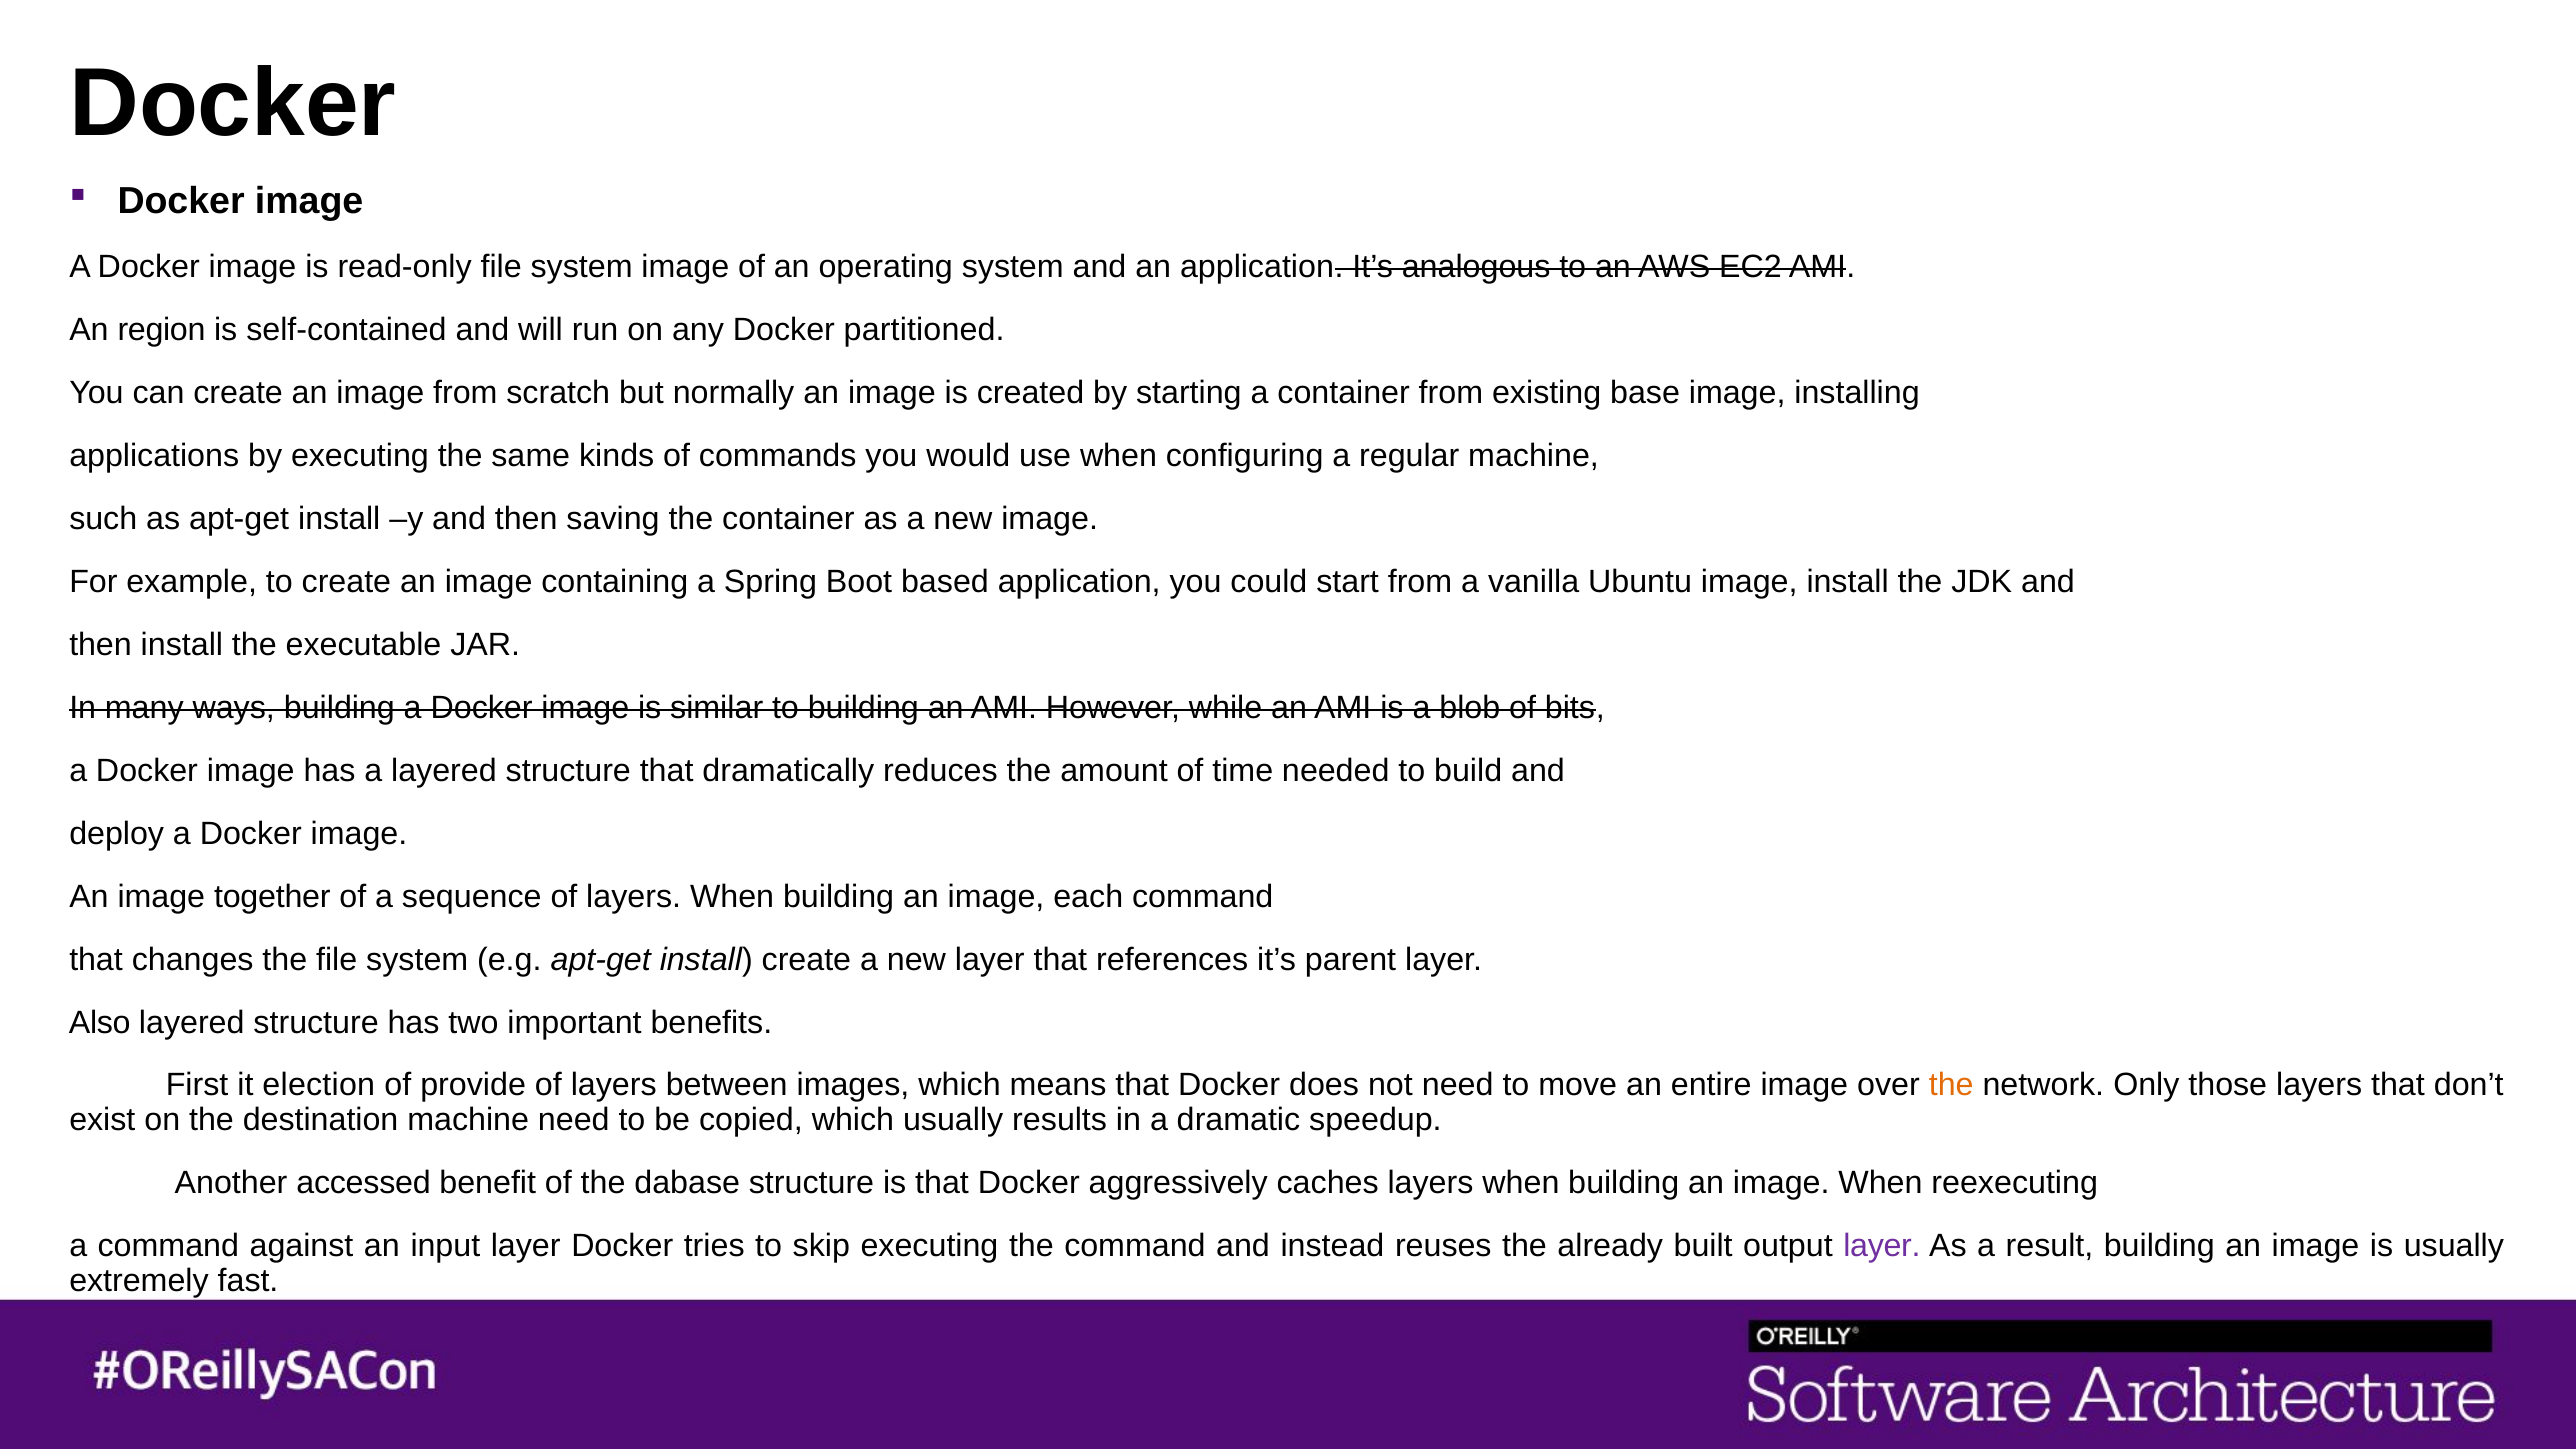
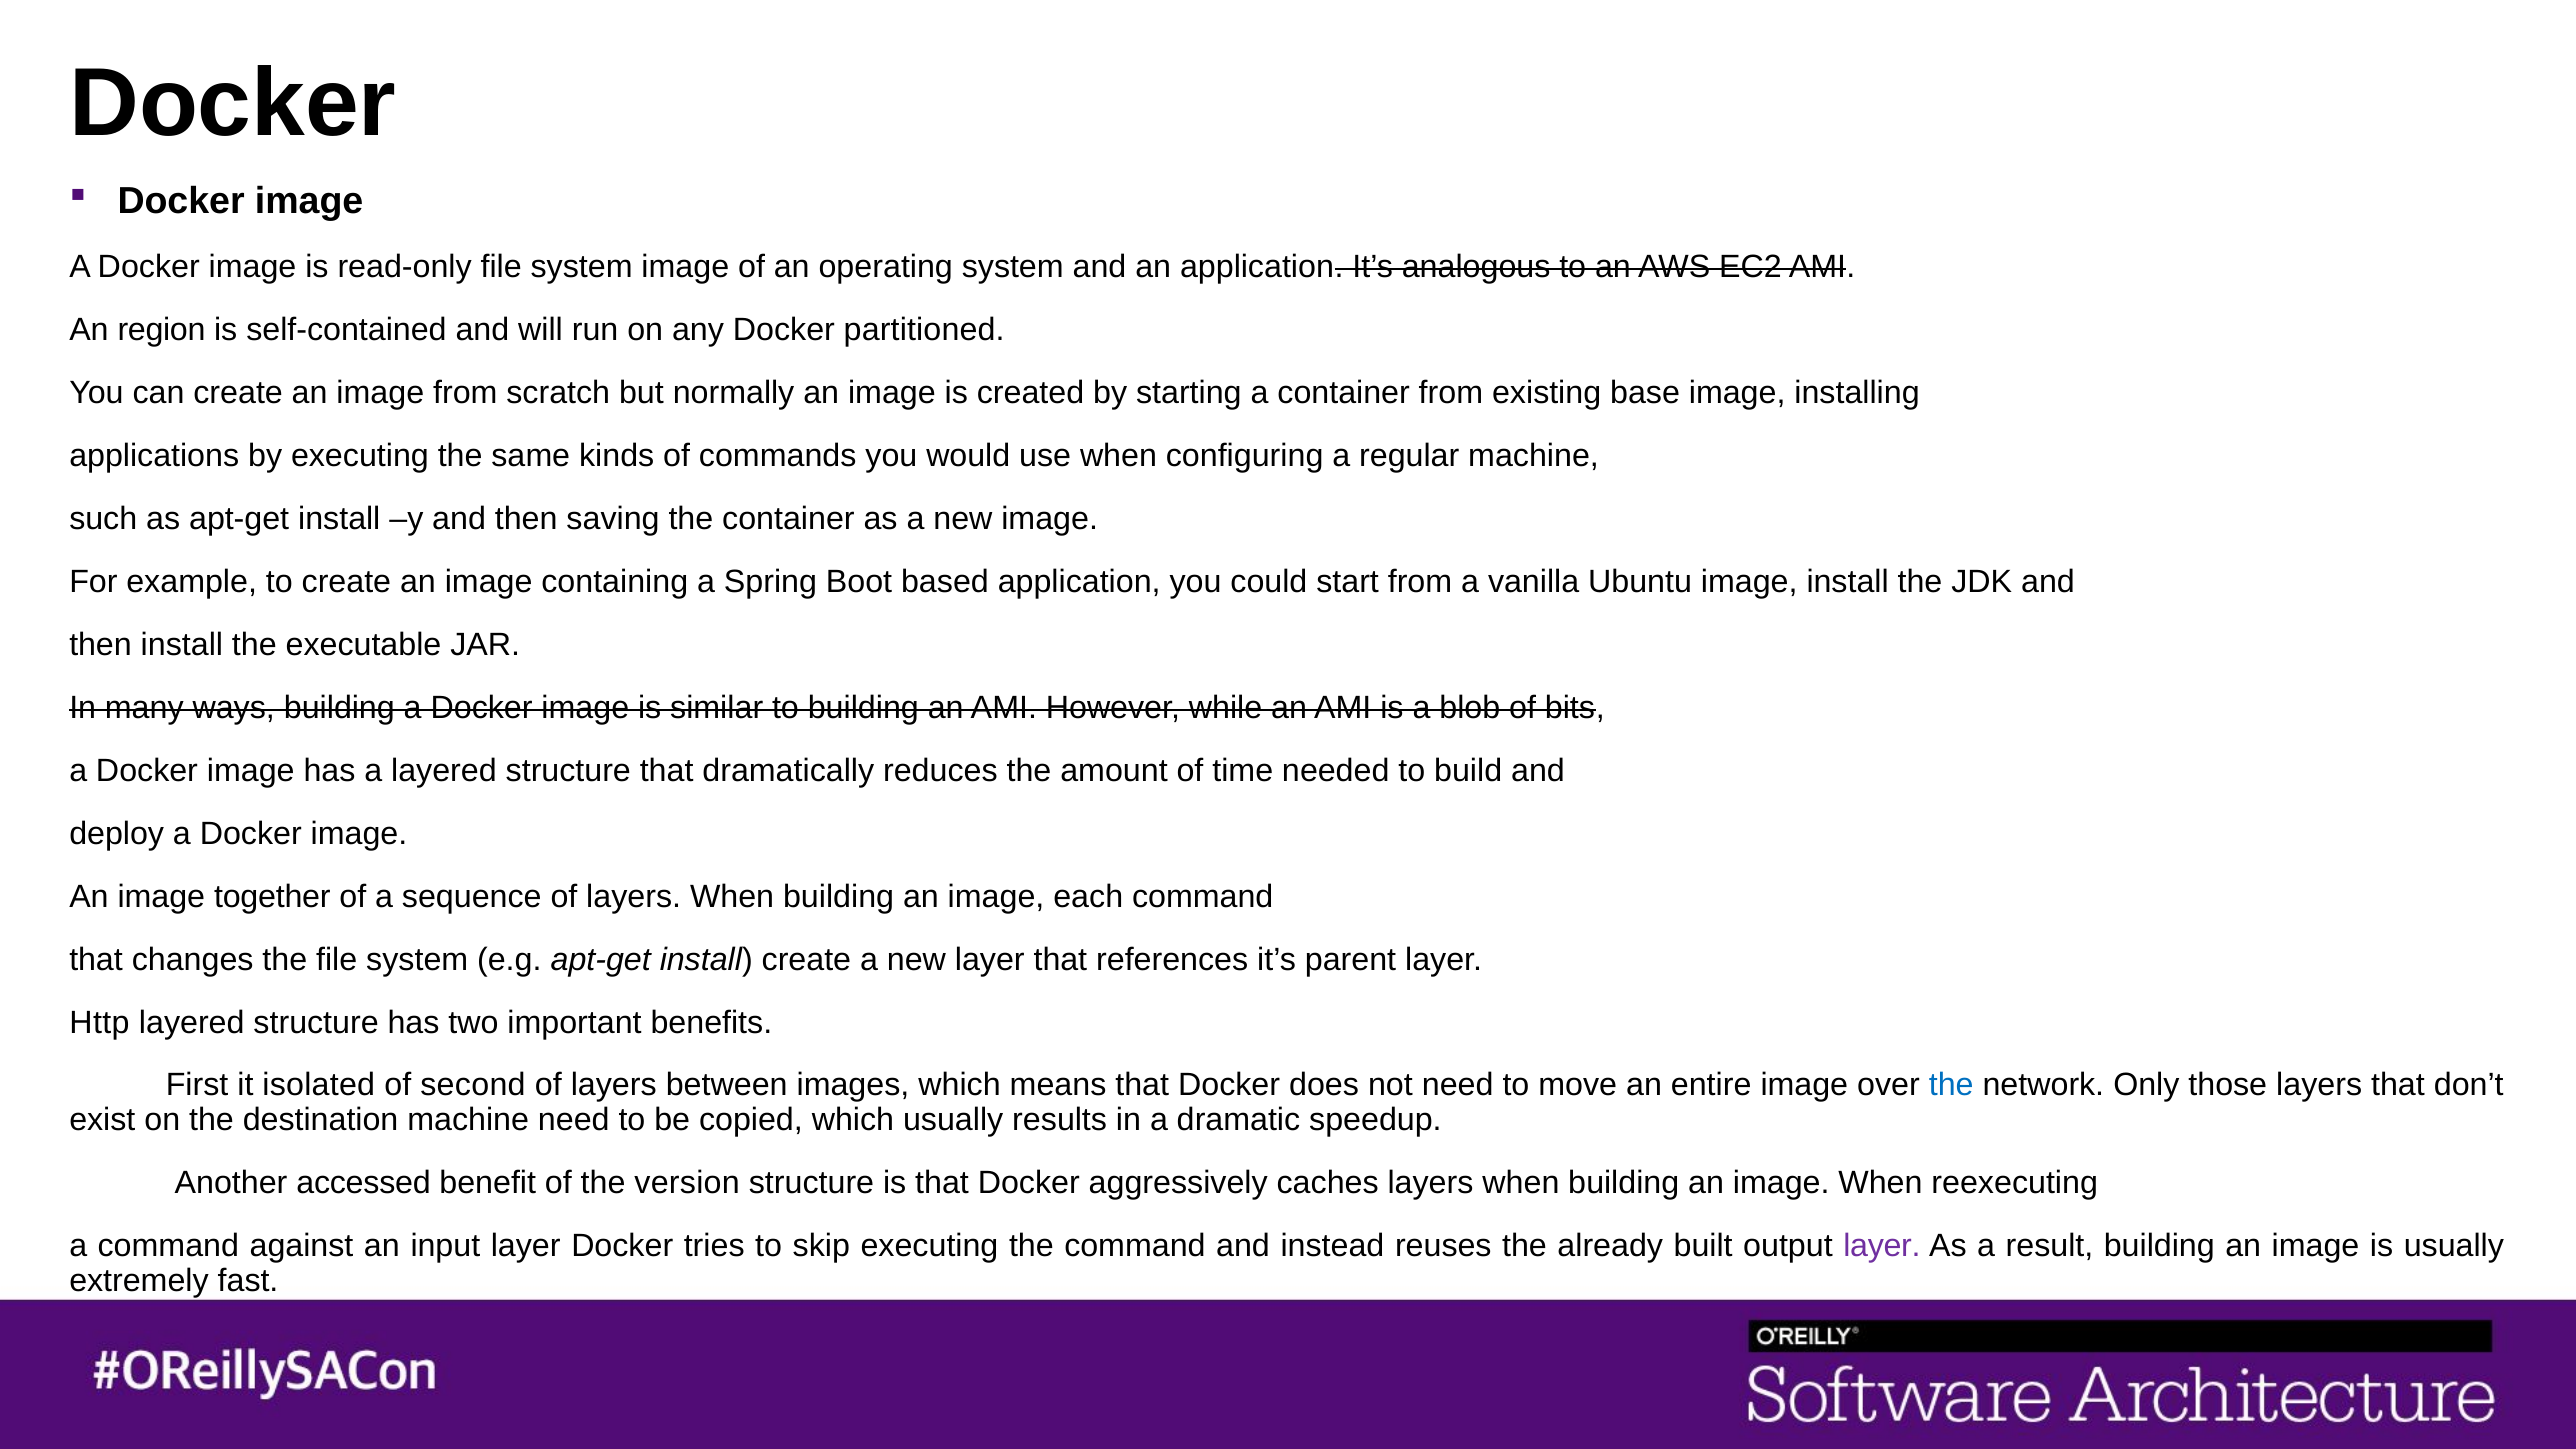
Also: Also -> Http
election: election -> isolated
provide: provide -> second
the at (1951, 1085) colour: orange -> blue
dabase: dabase -> version
